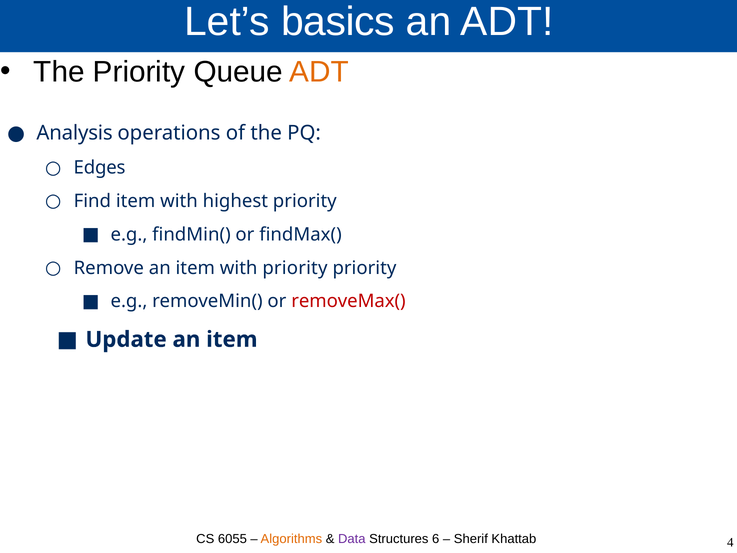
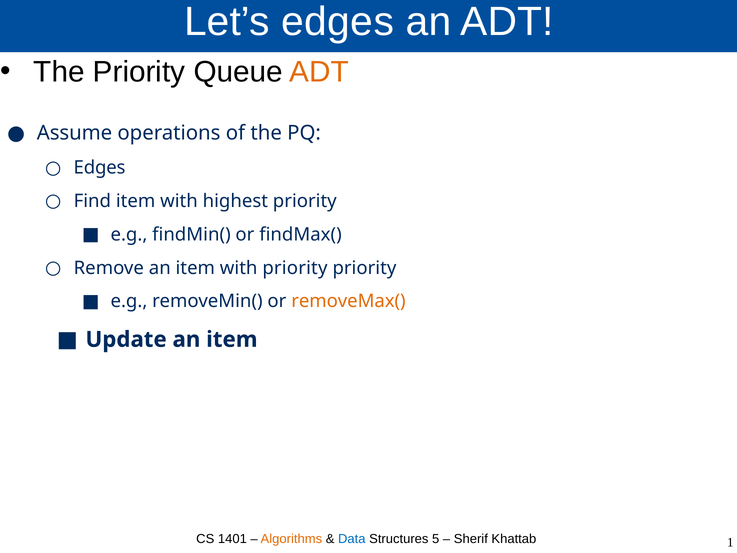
Let’s basics: basics -> edges
Analysis: Analysis -> Assume
removeMax( colour: red -> orange
6055: 6055 -> 1401
Data colour: purple -> blue
6: 6 -> 5
4: 4 -> 1
